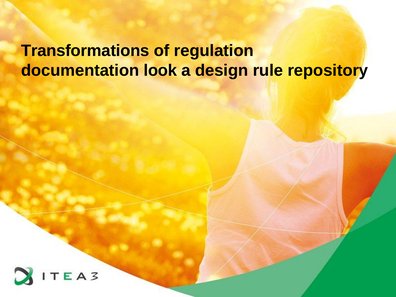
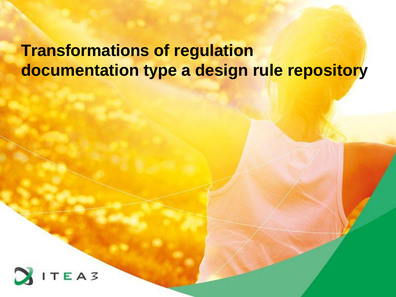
look: look -> type
